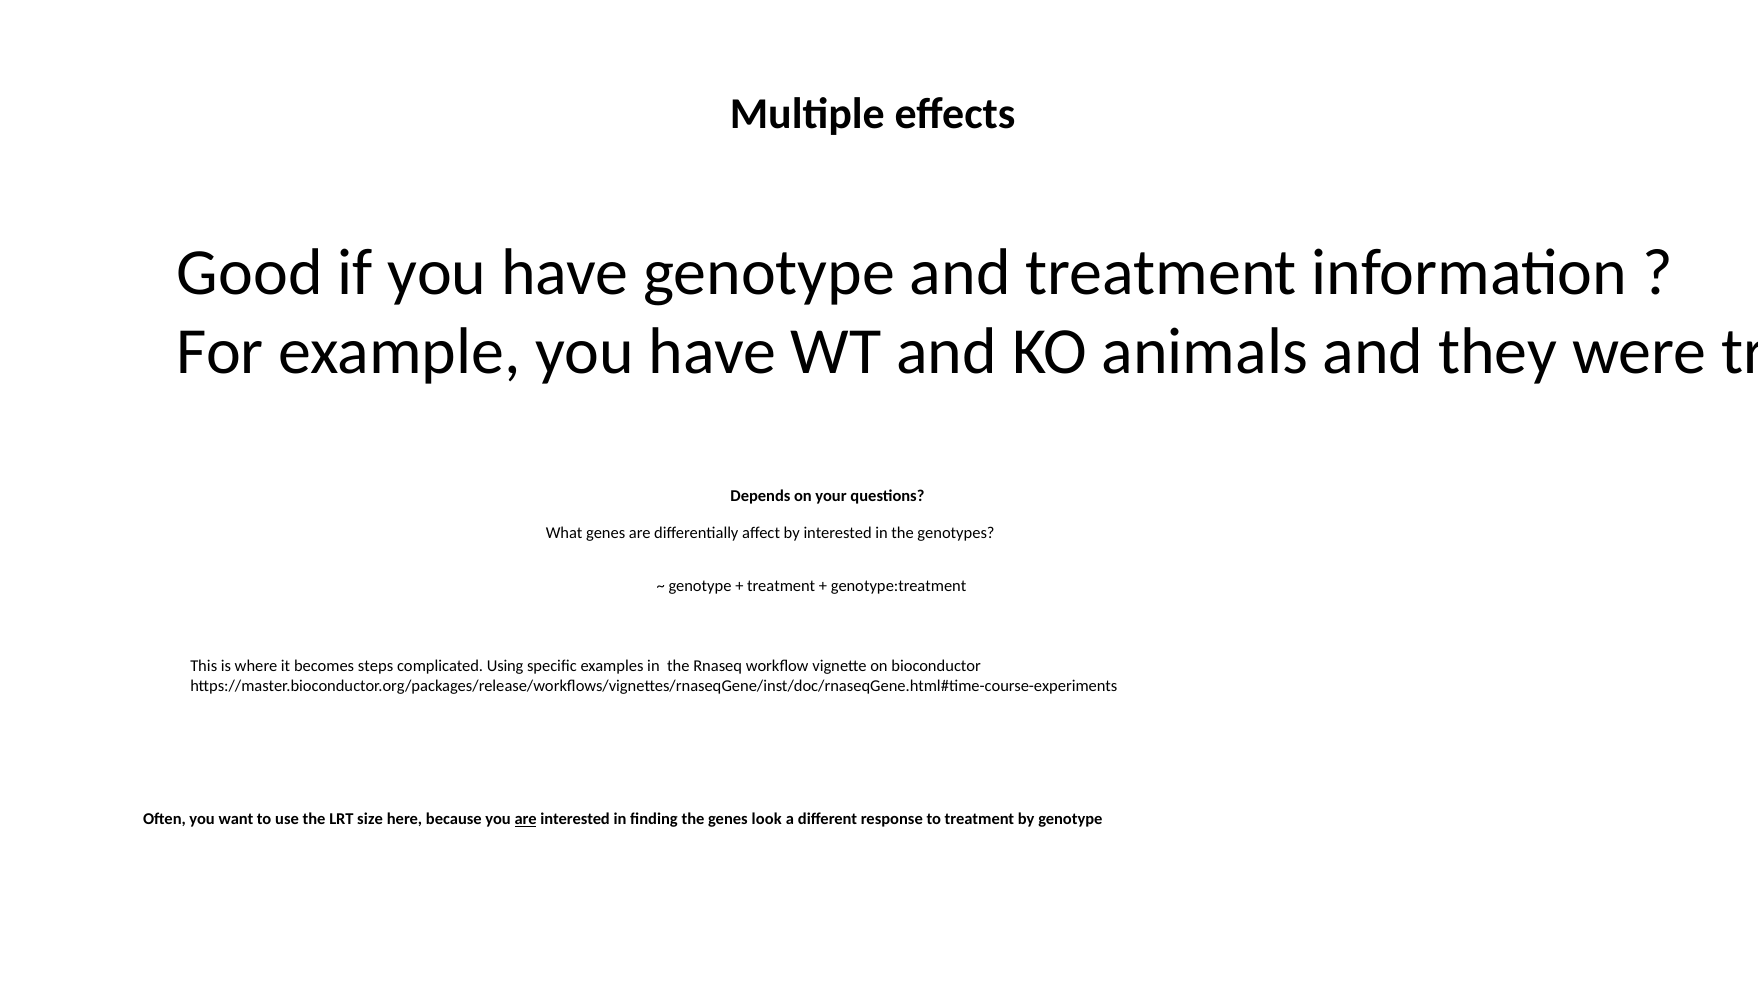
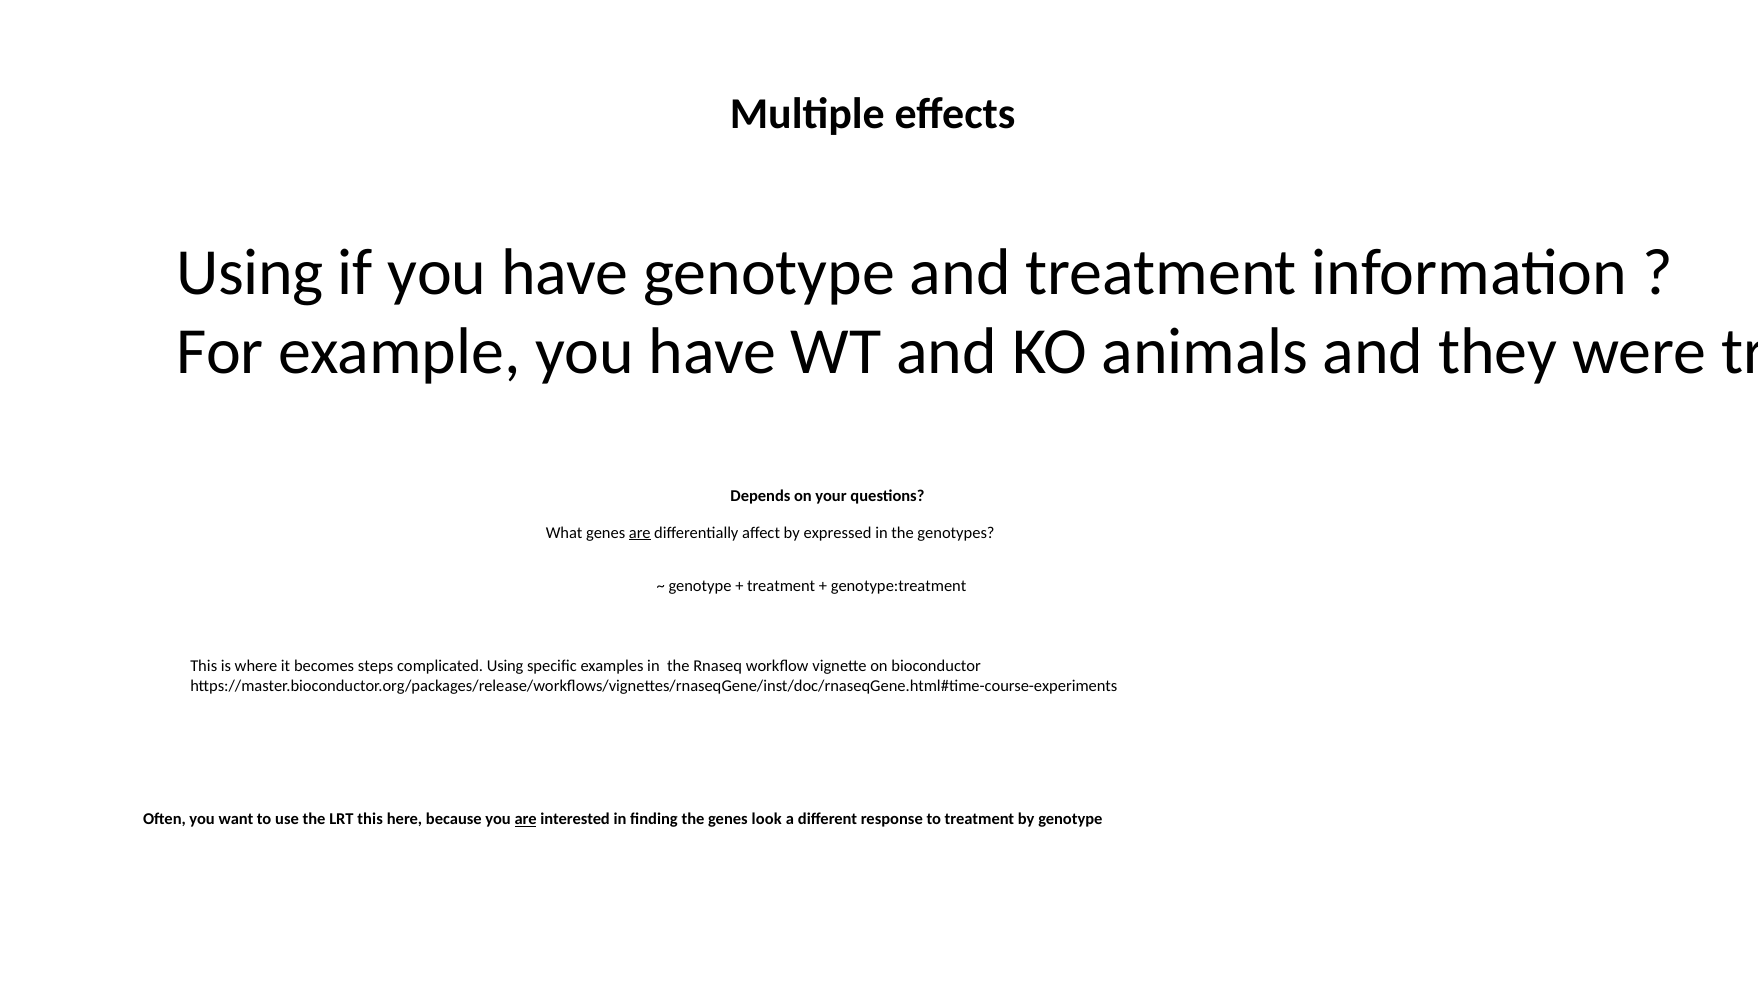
Good at (250, 273): Good -> Using
are at (640, 533) underline: none -> present
by interested: interested -> expressed
LRT size: size -> this
